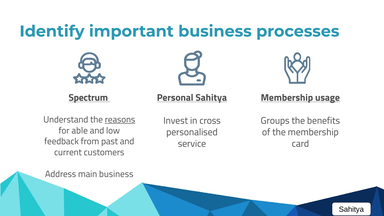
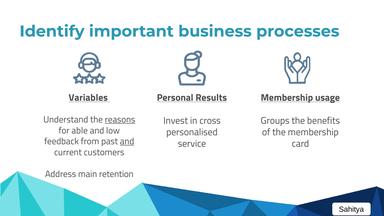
Spectrum: Spectrum -> Variables
Personal Sahitya: Sahitya -> Results
and at (127, 141) underline: none -> present
main business: business -> retention
